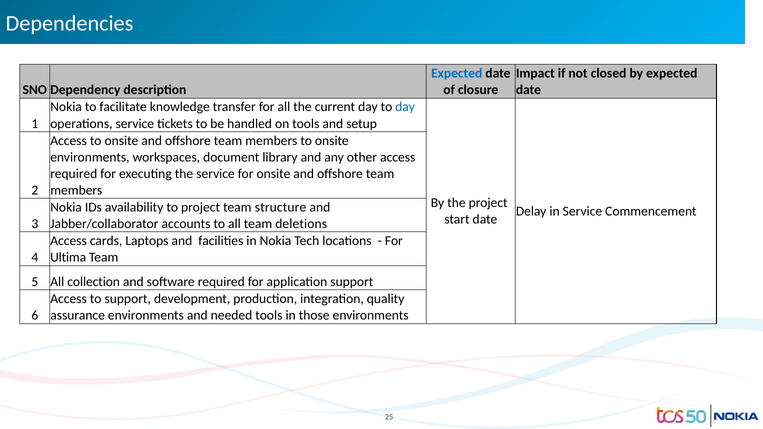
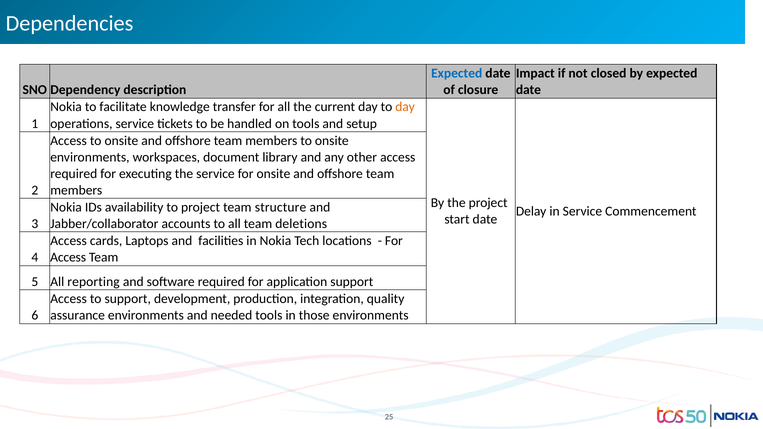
day at (405, 107) colour: blue -> orange
Ultima at (68, 258): Ultima -> Access
collection: collection -> reporting
